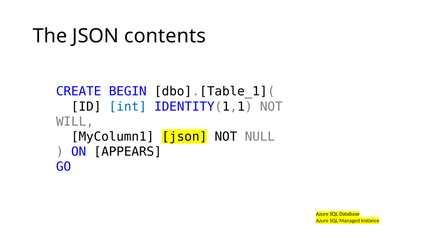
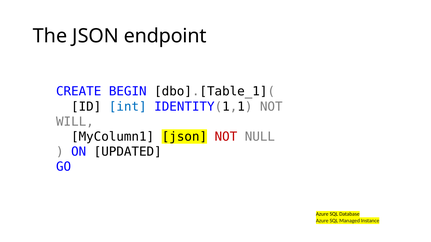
contents: contents -> endpoint
NOT at (226, 137) colour: black -> red
APPEARS: APPEARS -> UPDATED
